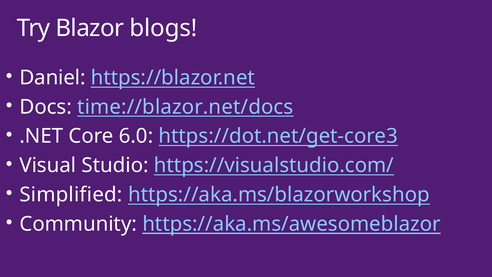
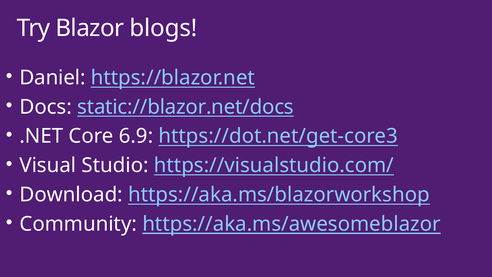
time://blazor.net/docs: time://blazor.net/docs -> static://blazor.net/docs
6.0: 6.0 -> 6.9
Simplified: Simplified -> Download
